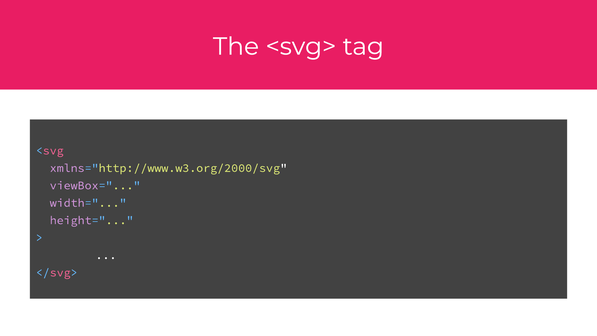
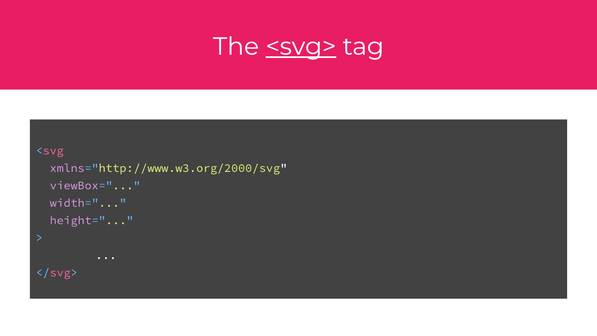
<svg> underline: none -> present
